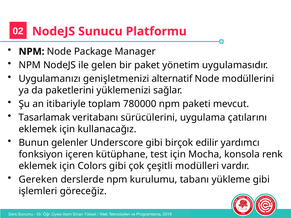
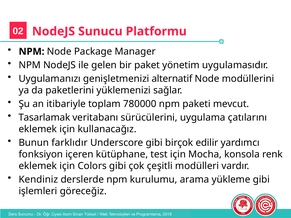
gelenler: gelenler -> farklıdır
Gereken: Gereken -> Kendiniz
tabanı: tabanı -> arama
